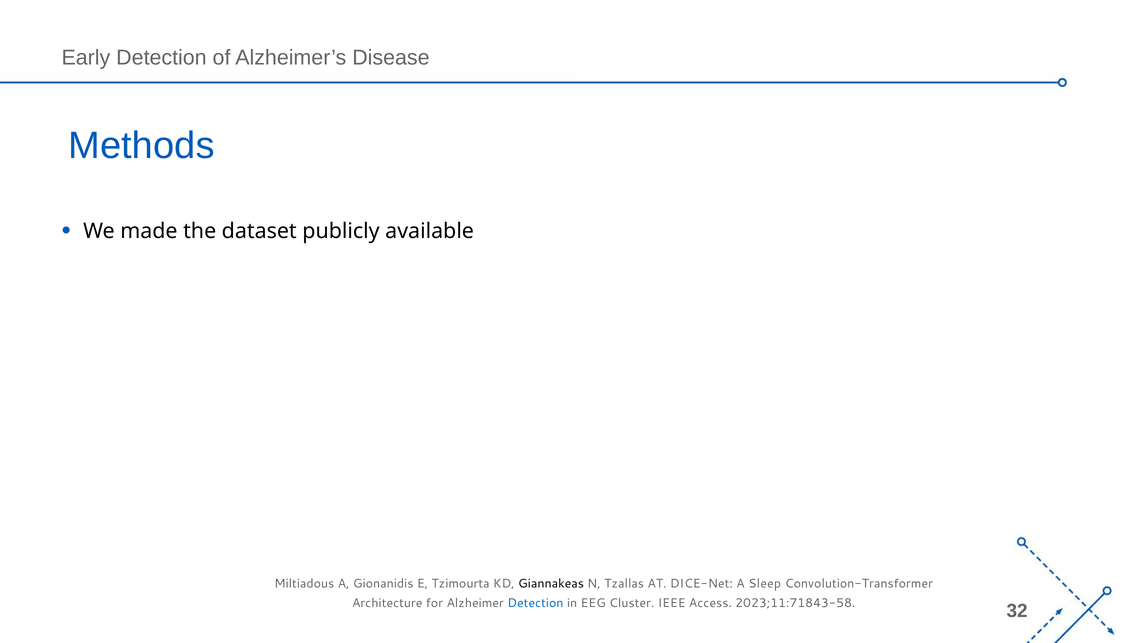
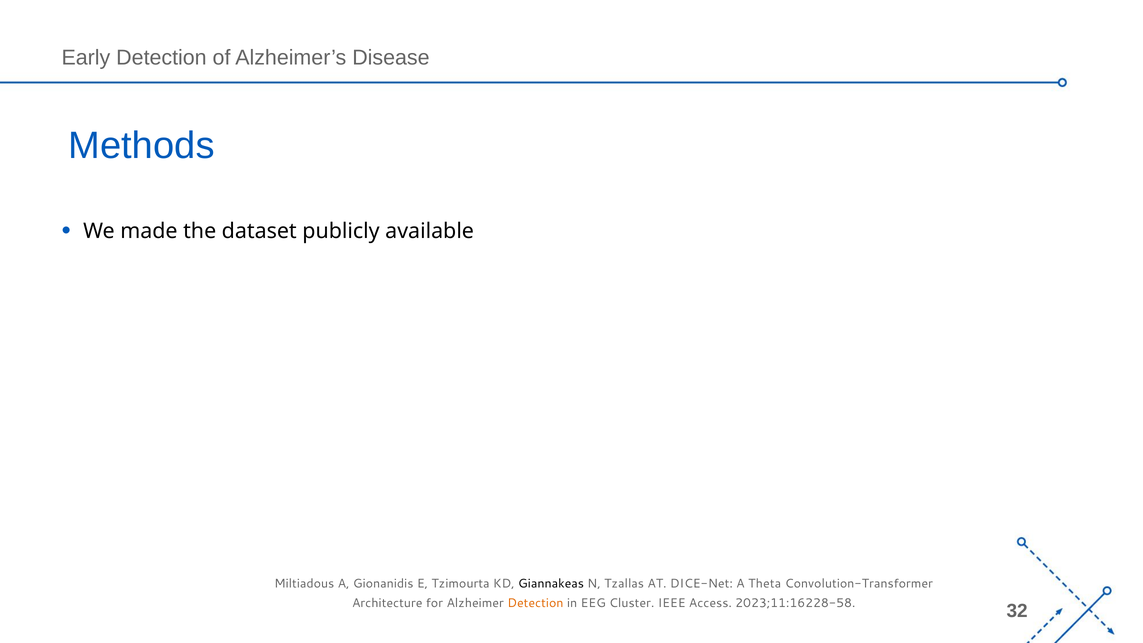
Sleep: Sleep -> Theta
Detection at (535, 603) colour: blue -> orange
2023;11:71843-58: 2023;11:71843-58 -> 2023;11:16228-58
